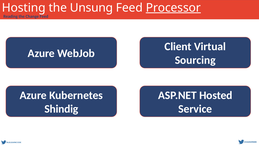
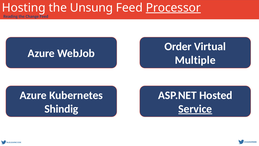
Client: Client -> Order
Sourcing: Sourcing -> Multiple
Service underline: none -> present
